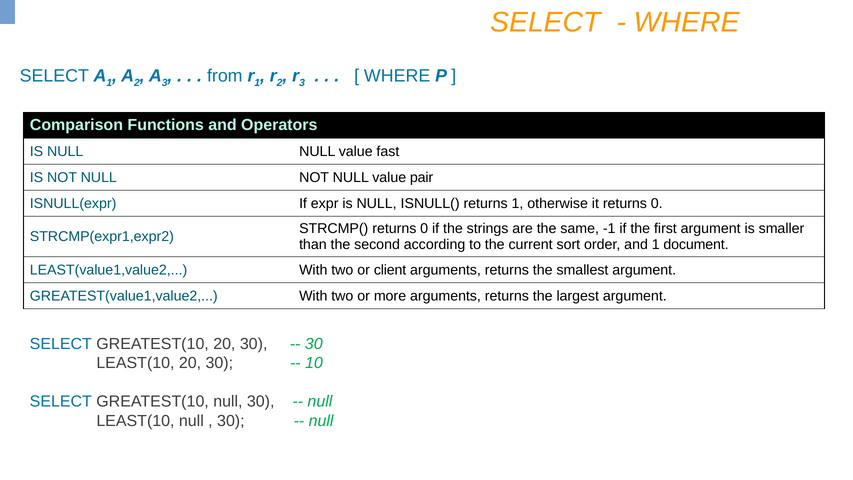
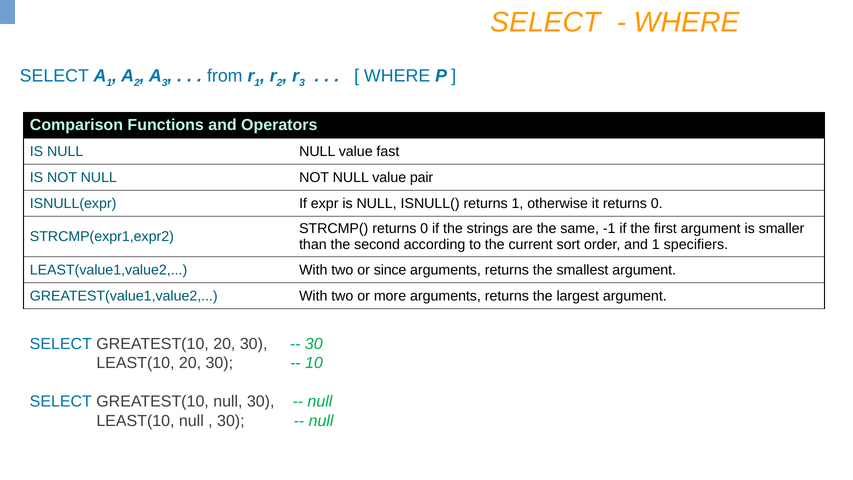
document: document -> specifiers
client: client -> since
